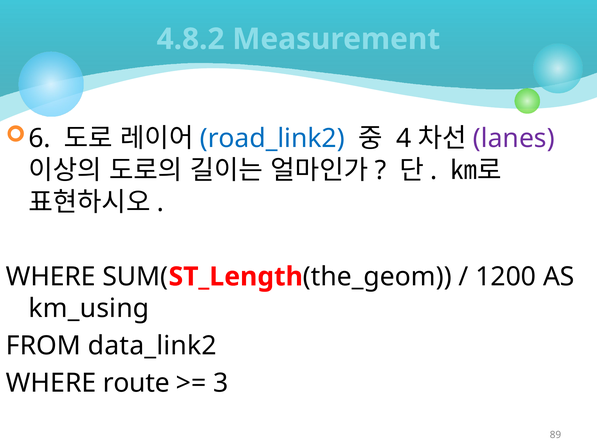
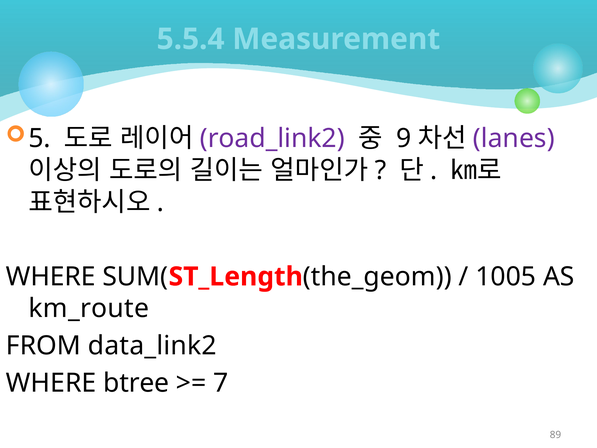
4.8.2: 4.8.2 -> 5.5.4
6: 6 -> 5
road_link2 colour: blue -> purple
4: 4 -> 9
1200: 1200 -> 1005
km_using: km_using -> km_route
route: route -> btree
3: 3 -> 7
